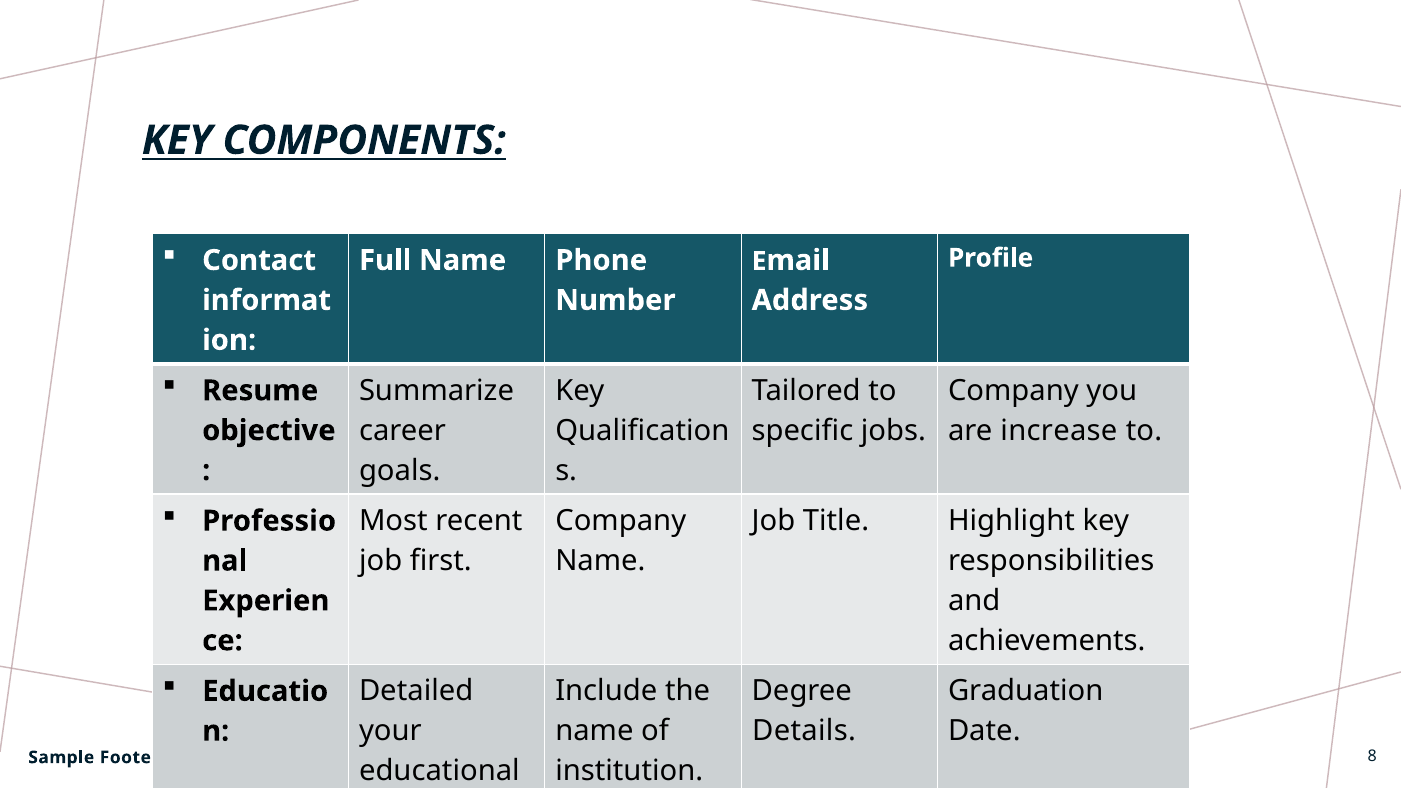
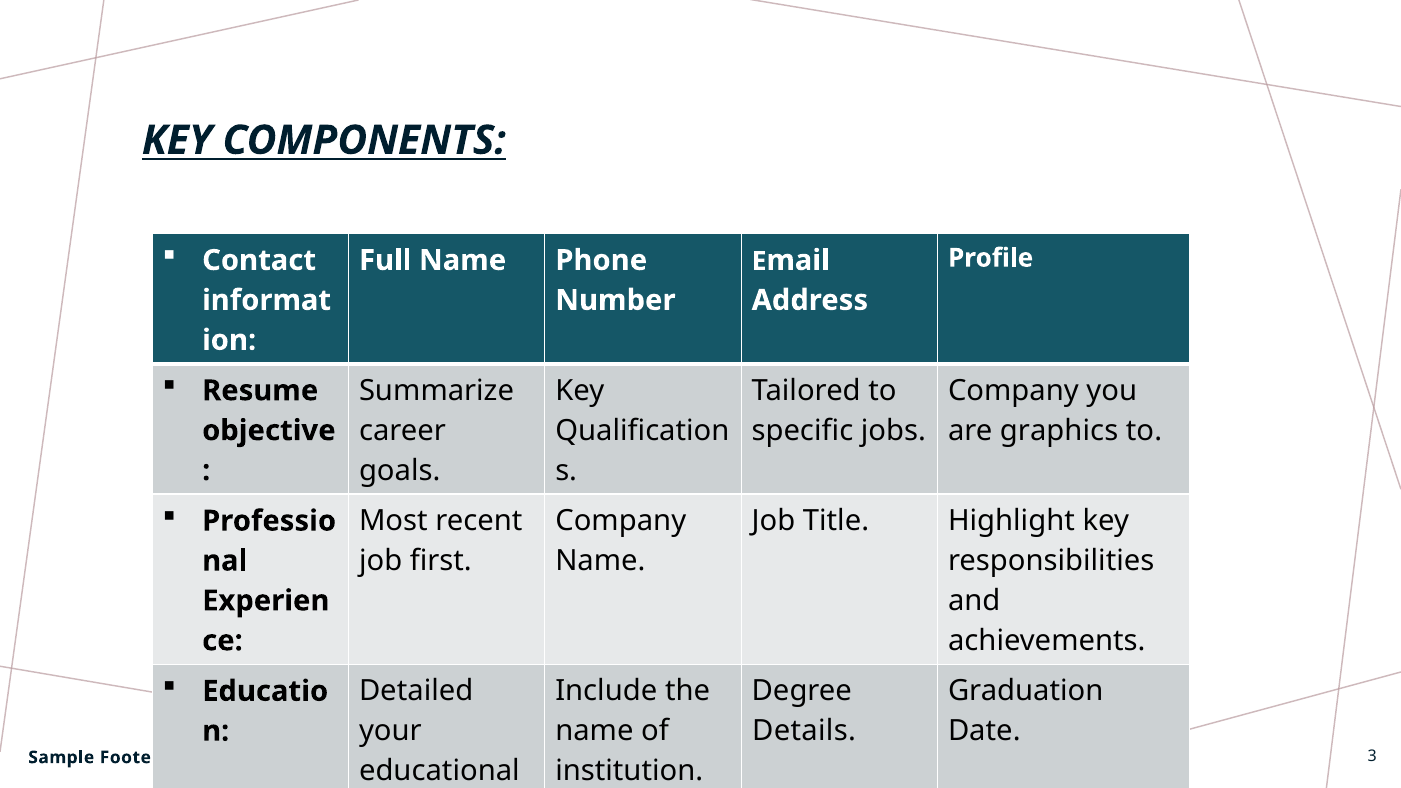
increase: increase -> graphics
8: 8 -> 3
